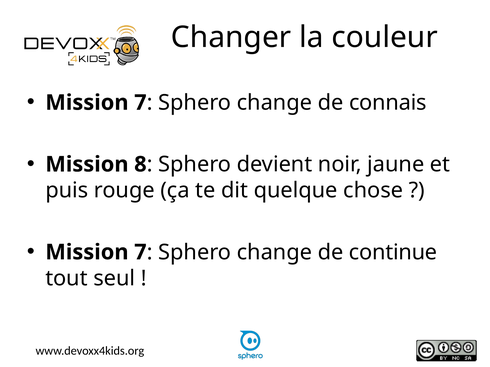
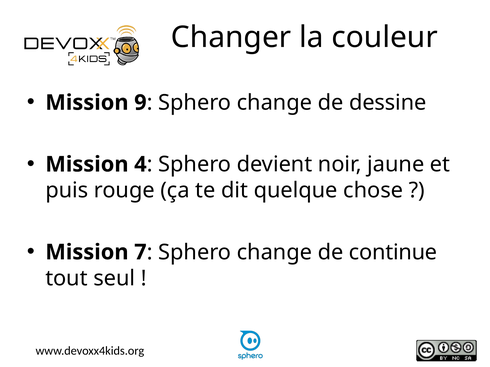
7 at (140, 103): 7 -> 9
connais: connais -> dessine
8: 8 -> 4
